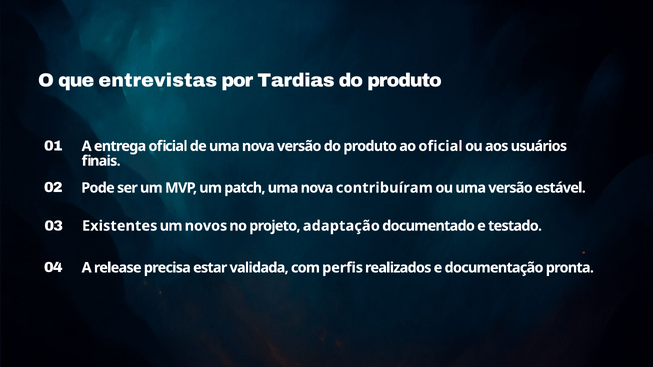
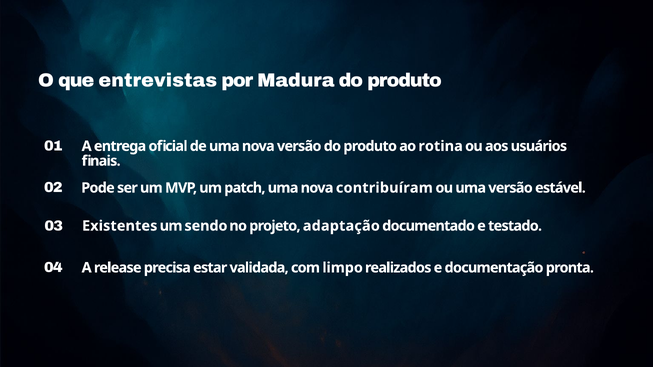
Tardias: Tardias -> Madura
ao oficial: oficial -> rotina
novos: novos -> sendo
perfis: perfis -> limpo
